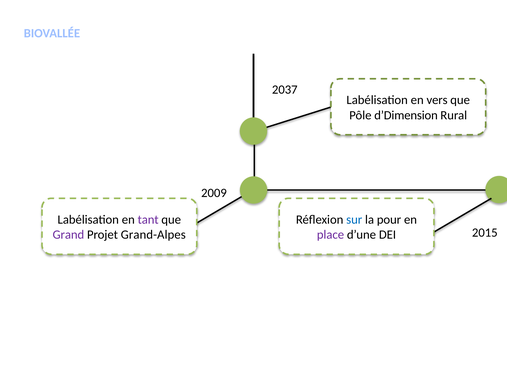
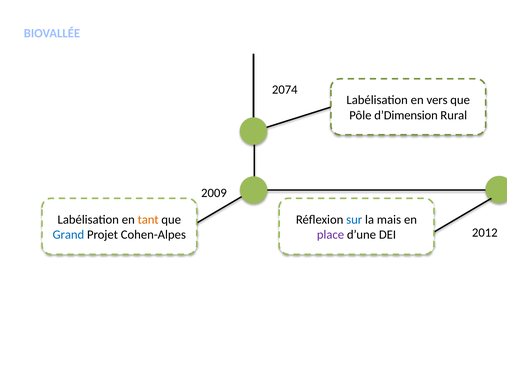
2037: 2037 -> 2074
tant colour: purple -> orange
pour: pour -> mais
Grand colour: purple -> blue
Grand-Alpes: Grand-Alpes -> Cohen-Alpes
2015: 2015 -> 2012
